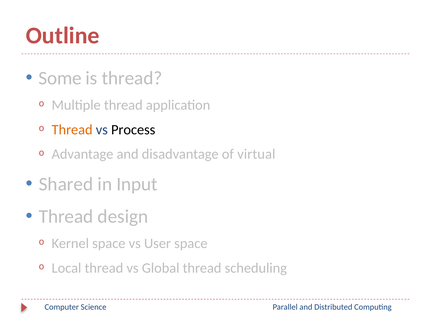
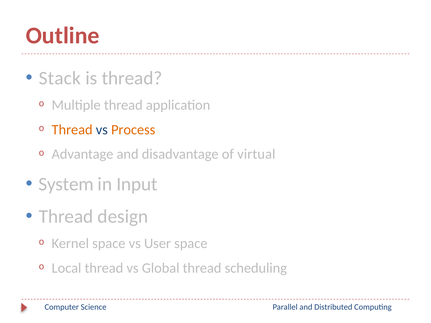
Some: Some -> Stack
Process colour: black -> orange
Shared: Shared -> System
